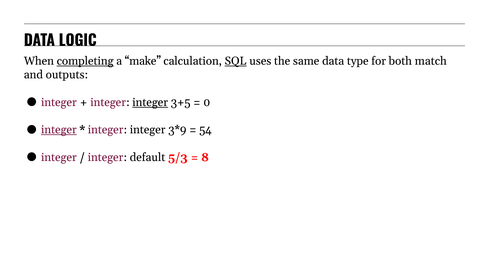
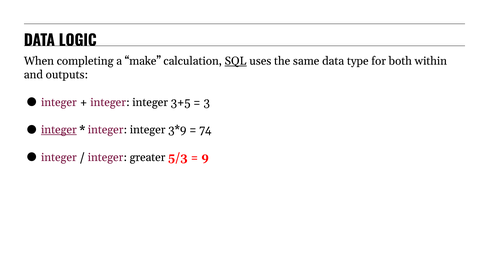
completing underline: present -> none
match: match -> within
integer at (150, 102) underline: present -> none
0: 0 -> 3
54: 54 -> 74
default: default -> greater
8: 8 -> 9
